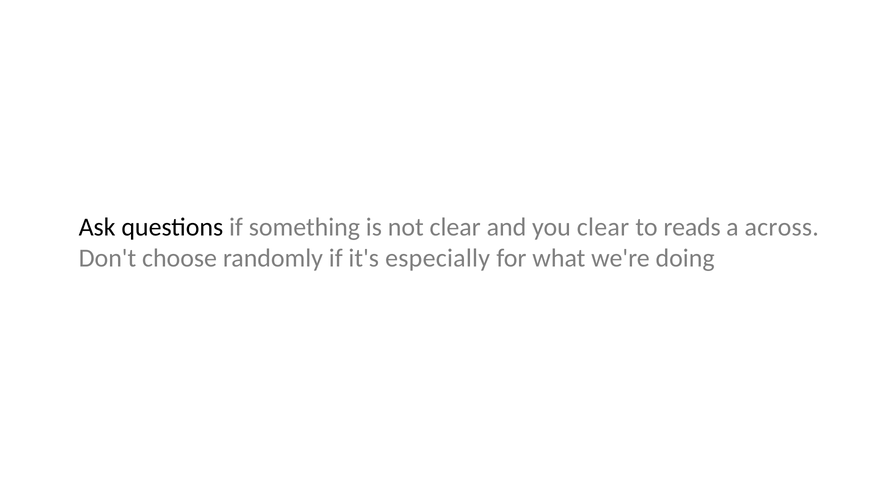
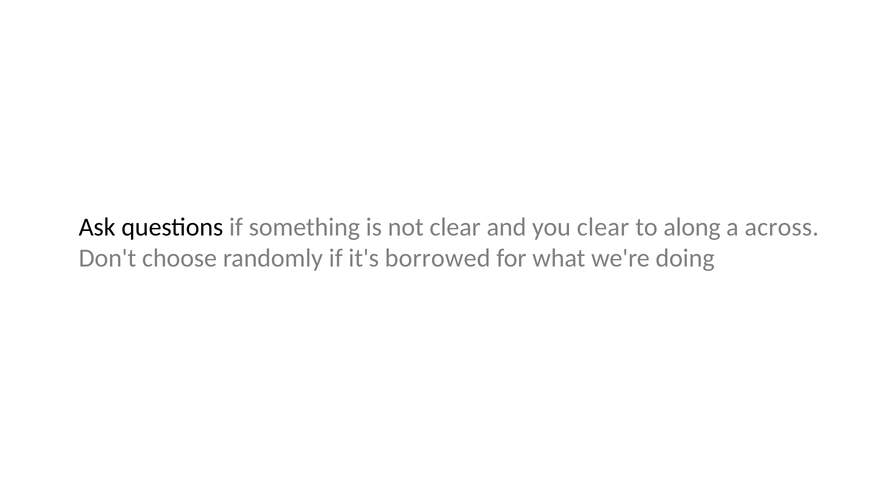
reads: reads -> along
especially: especially -> borrowed
